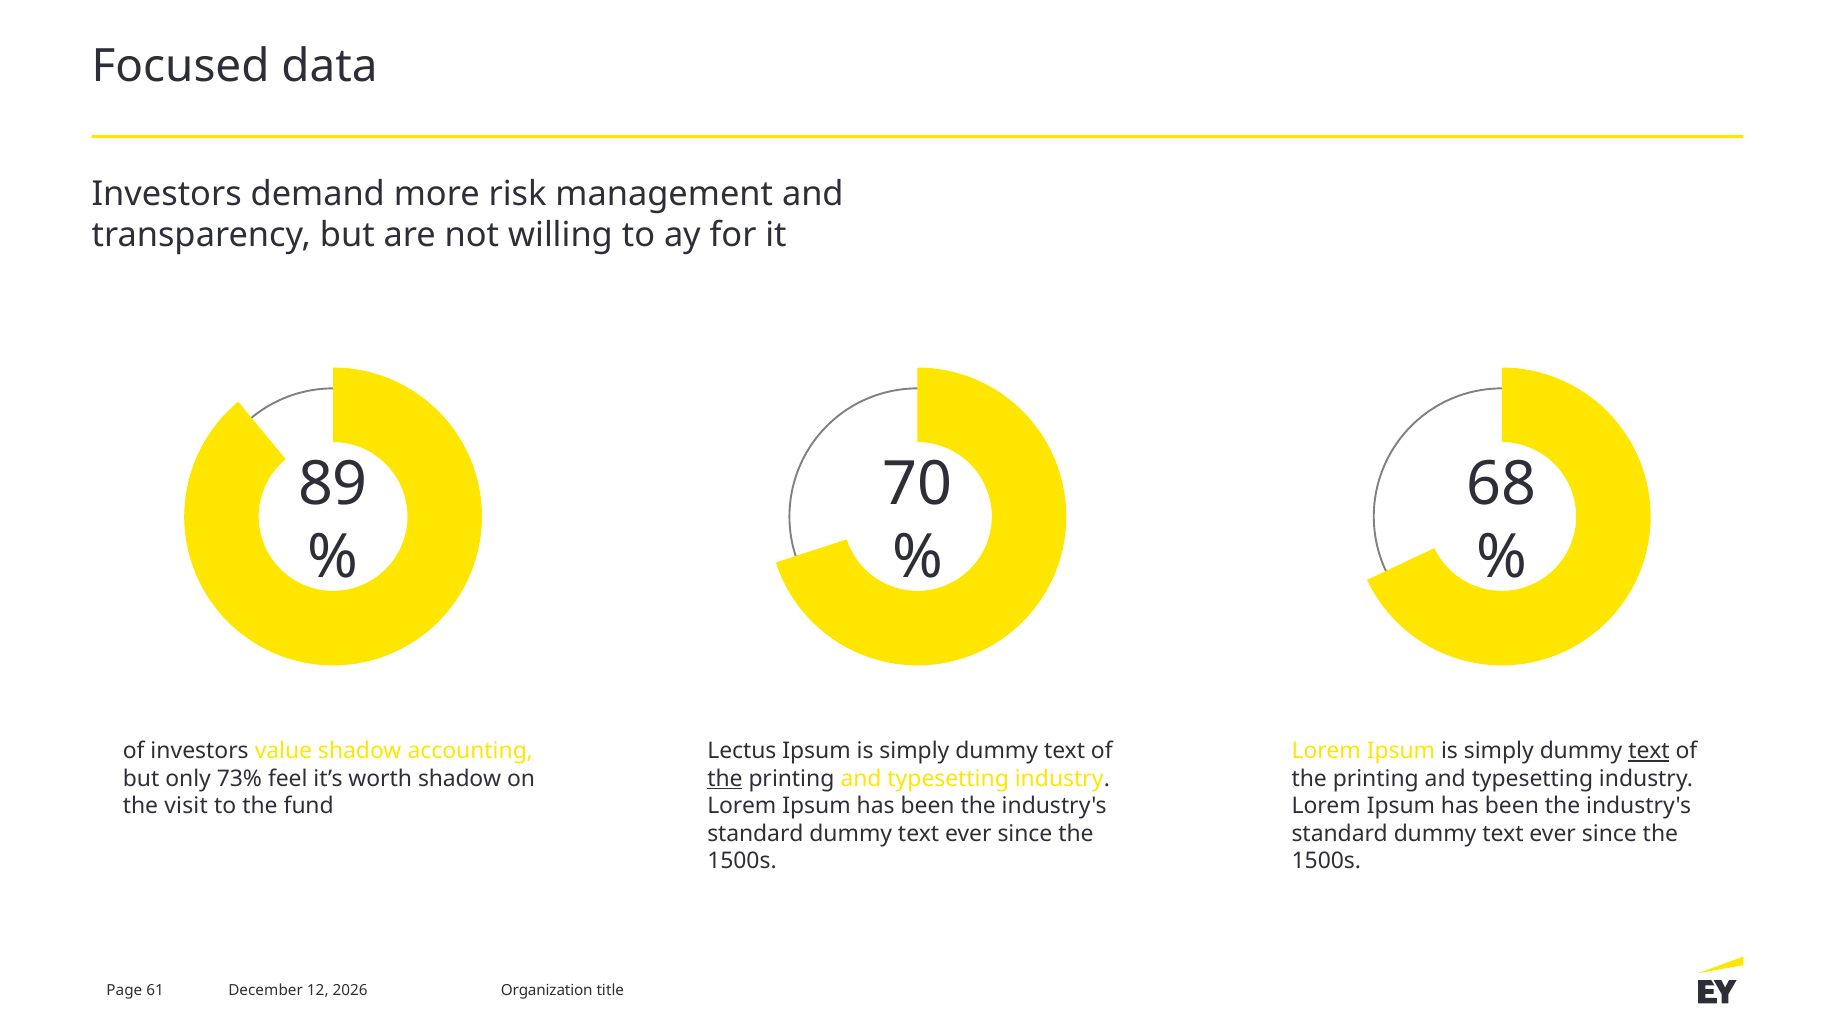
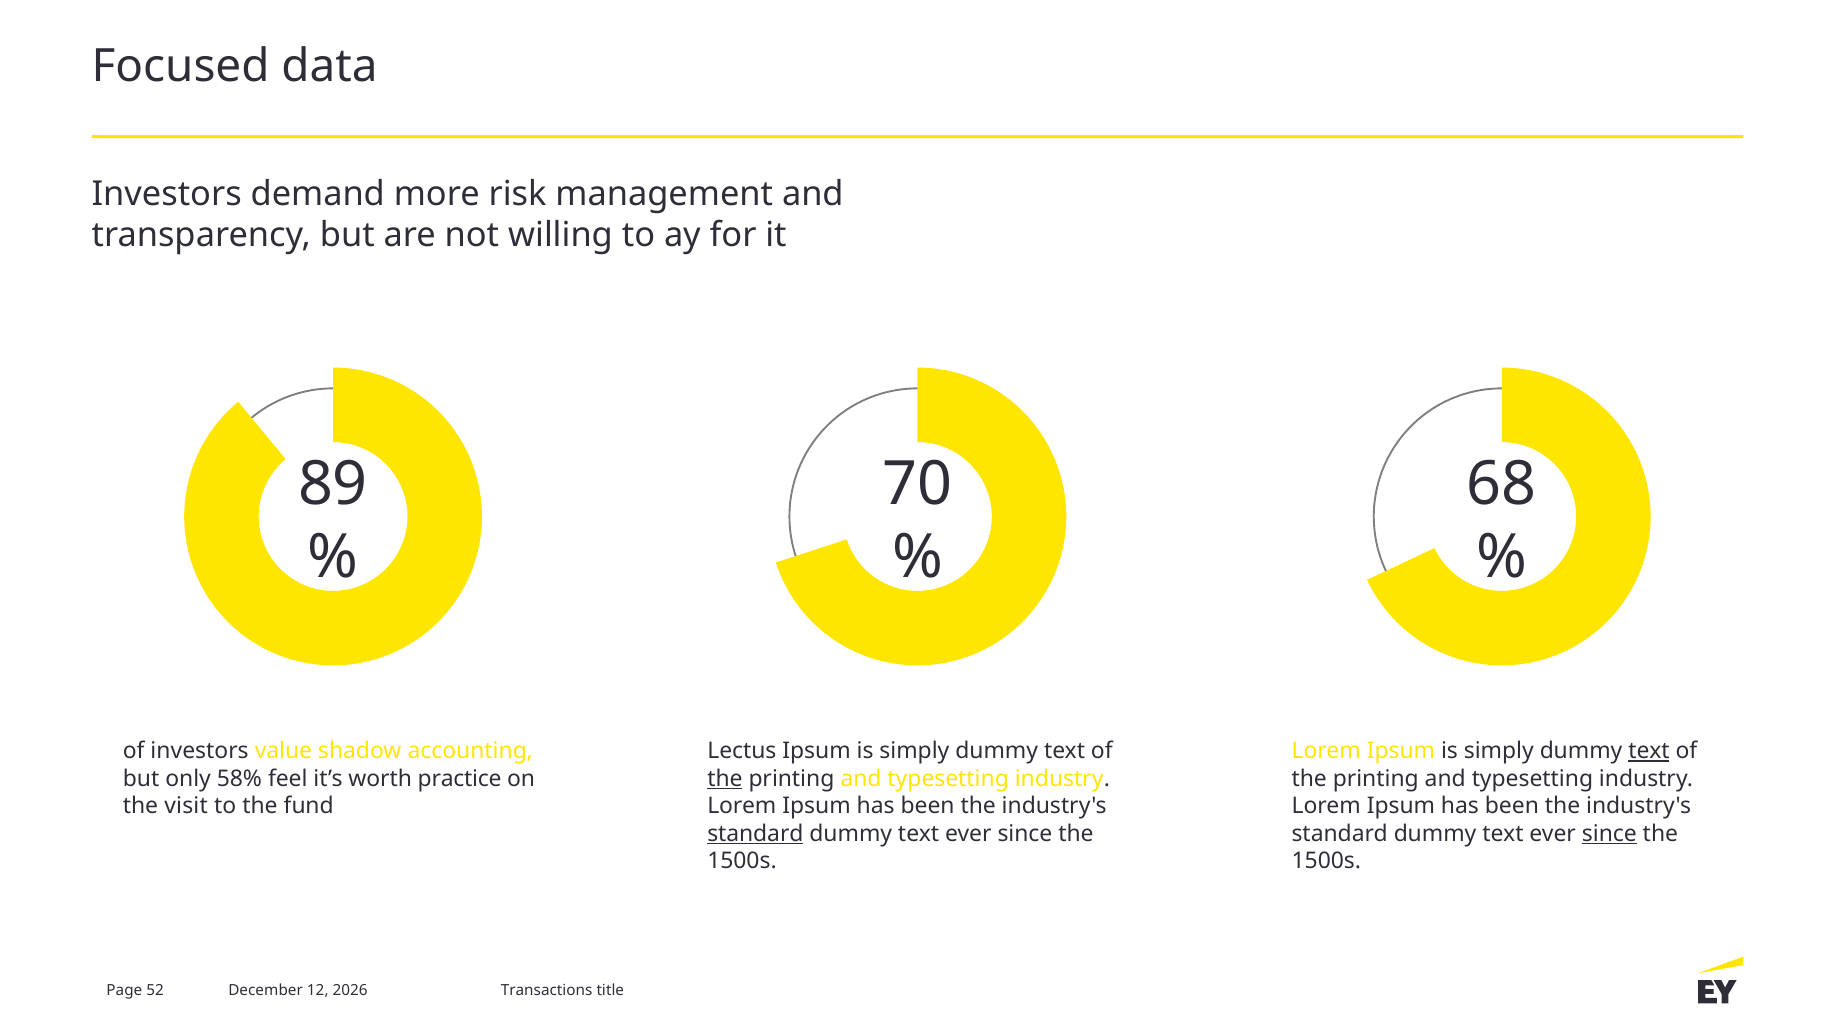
73%: 73% -> 58%
worth shadow: shadow -> practice
standard at (755, 833) underline: none -> present
since at (1609, 833) underline: none -> present
61: 61 -> 52
Organization: Organization -> Transactions
